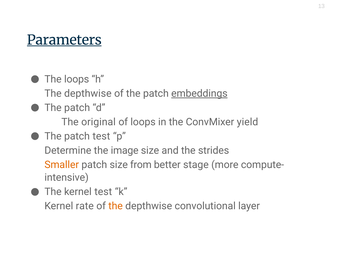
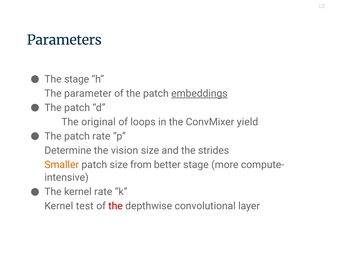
Parameters underline: present -> none
The loops: loops -> stage
depthwise at (88, 94): depthwise -> parameter
patch test: test -> rate
image: image -> vision
kernel test: test -> rate
rate: rate -> test
the at (116, 206) colour: orange -> red
